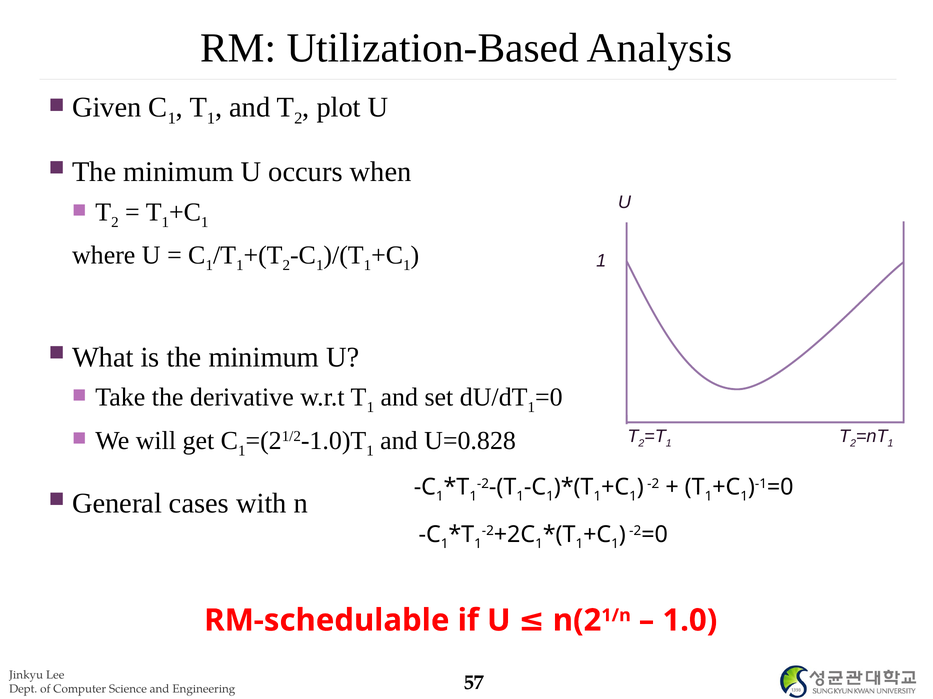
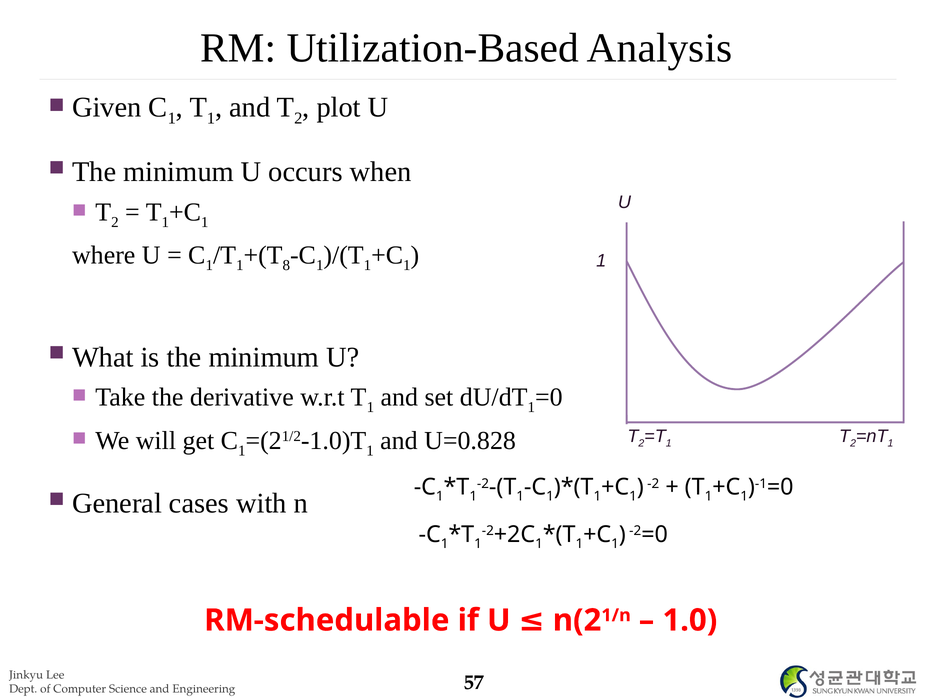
2 at (286, 266): 2 -> 8
